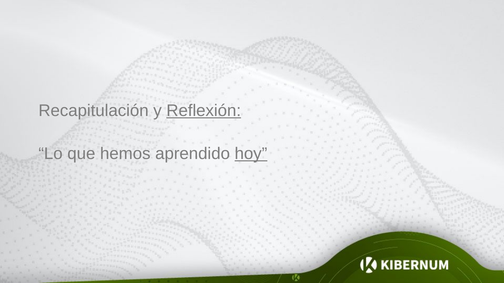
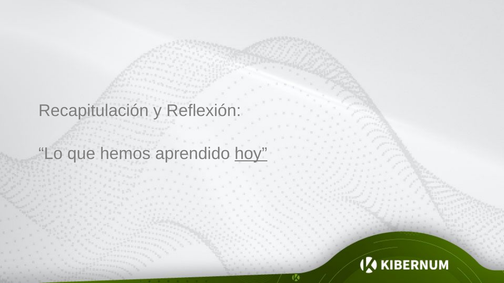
Reflexión underline: present -> none
